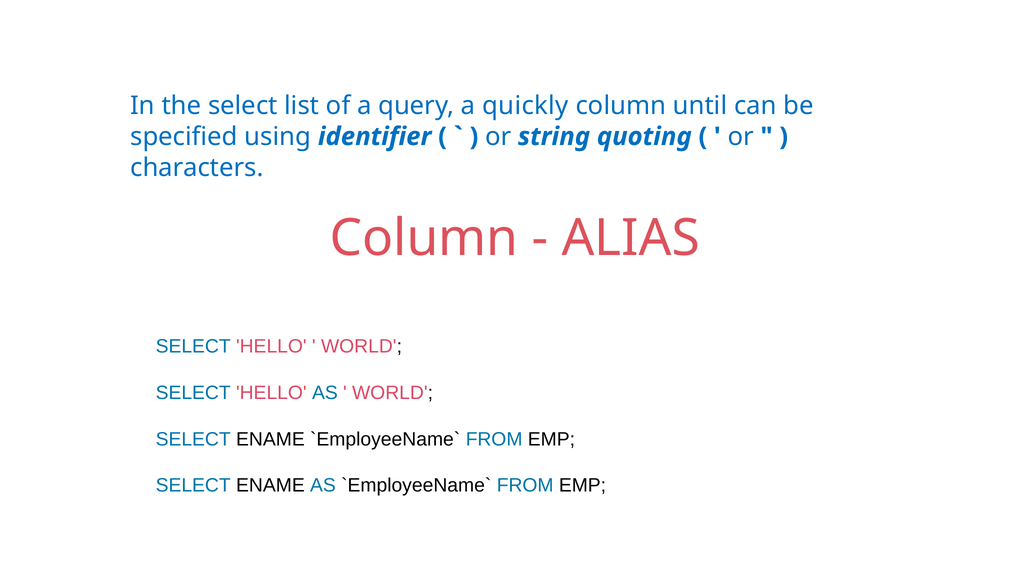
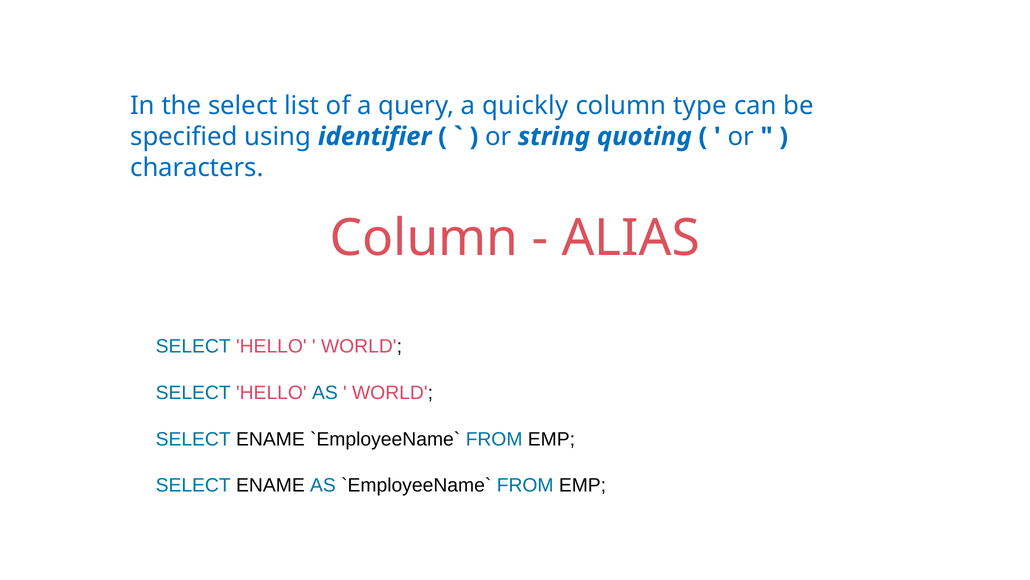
until: until -> type
